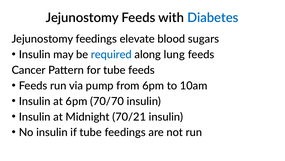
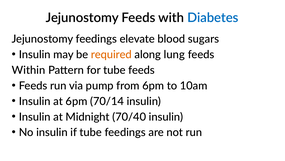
required colour: blue -> orange
Cancer: Cancer -> Within
70/70: 70/70 -> 70/14
70/21: 70/21 -> 70/40
